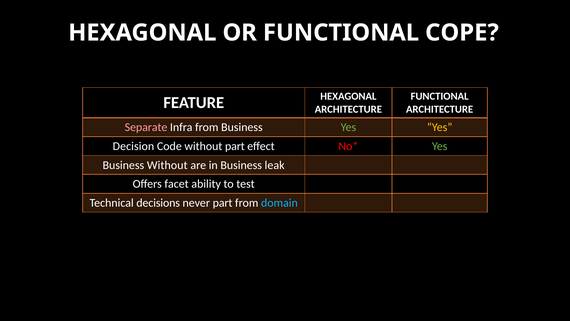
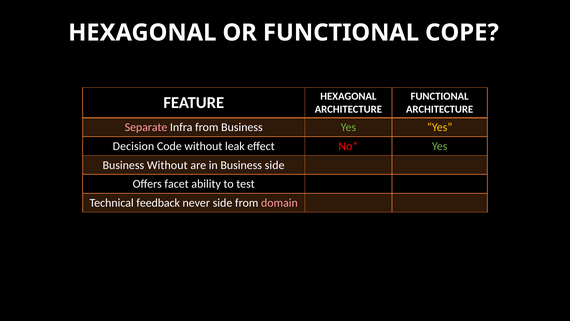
without part: part -> leak
Business leak: leak -> side
decisions: decisions -> feedback
never part: part -> side
domain colour: light blue -> pink
